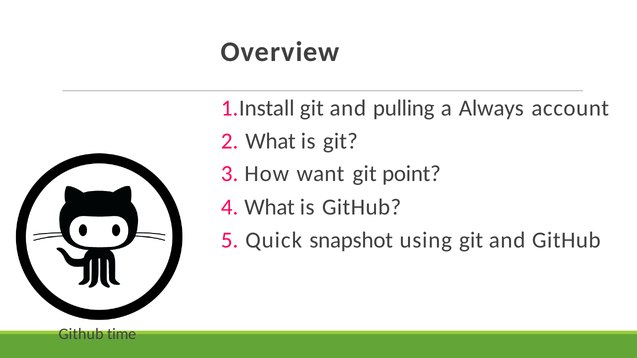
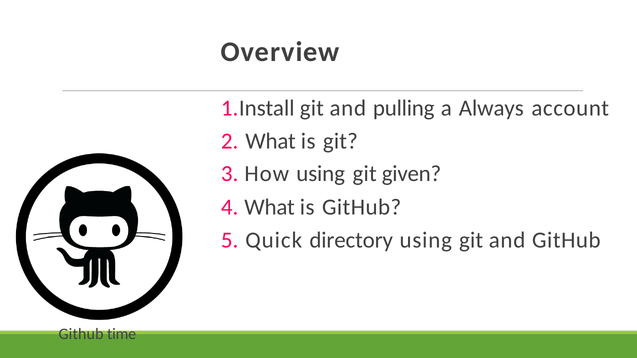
How want: want -> using
point: point -> given
snapshot: snapshot -> directory
